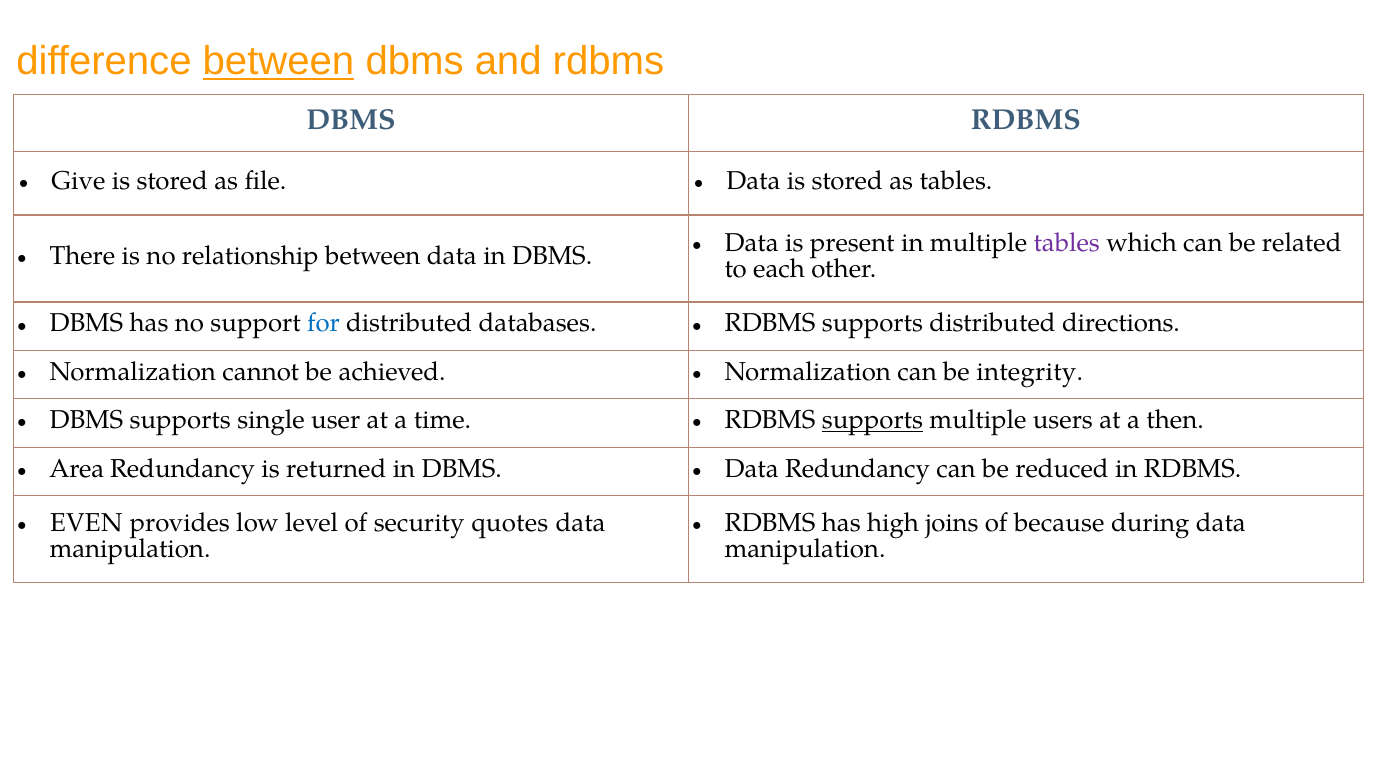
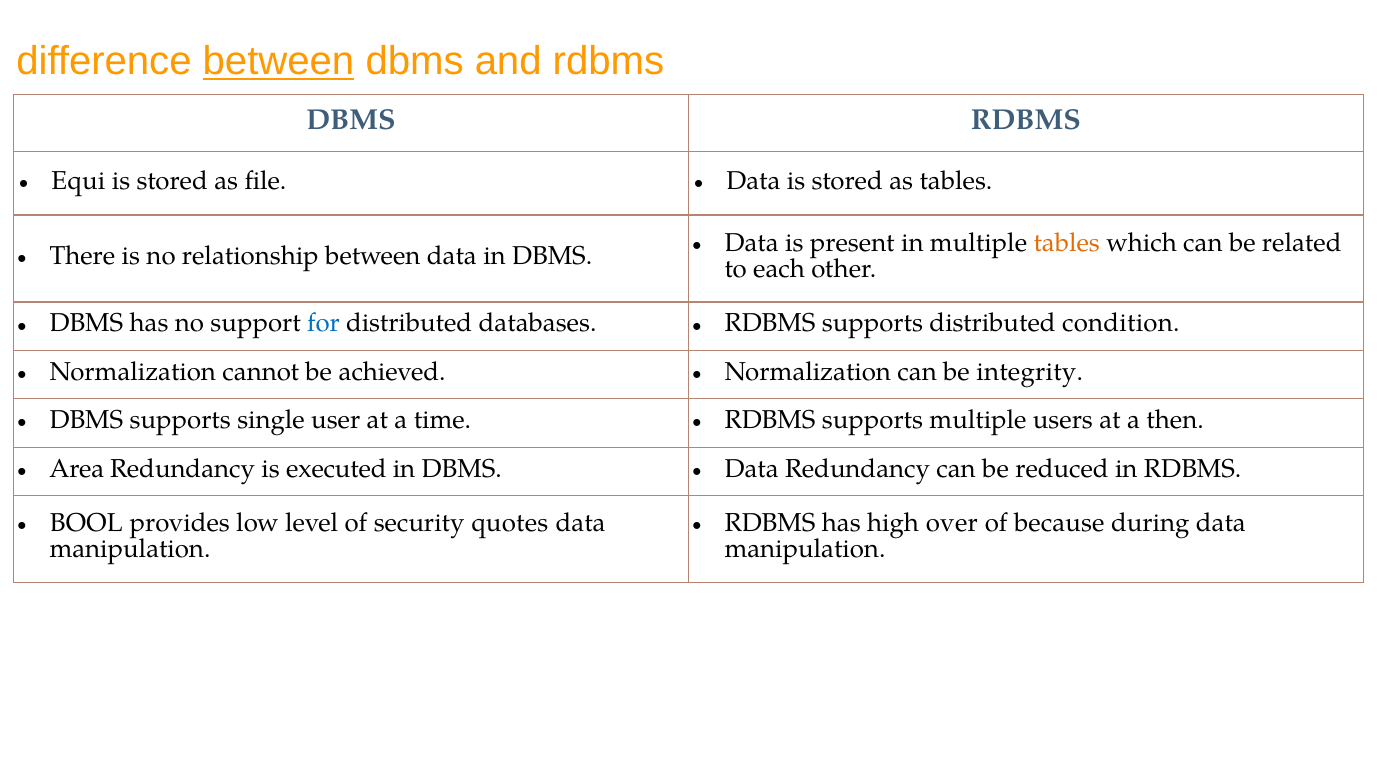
Give: Give -> Equi
tables at (1067, 243) colour: purple -> orange
directions: directions -> condition
supports at (872, 420) underline: present -> none
returned: returned -> executed
EVEN: EVEN -> BOOL
joins: joins -> over
